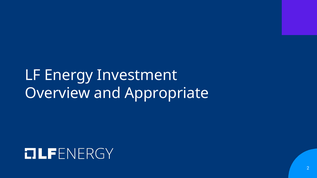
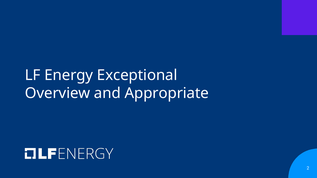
Investment: Investment -> Exceptional
